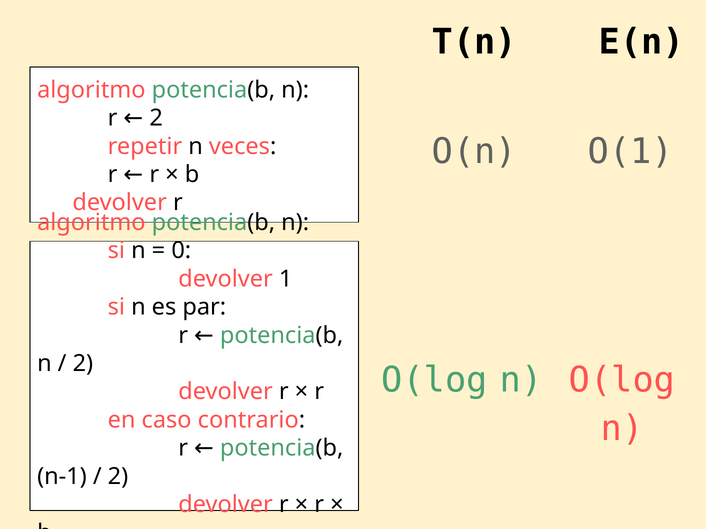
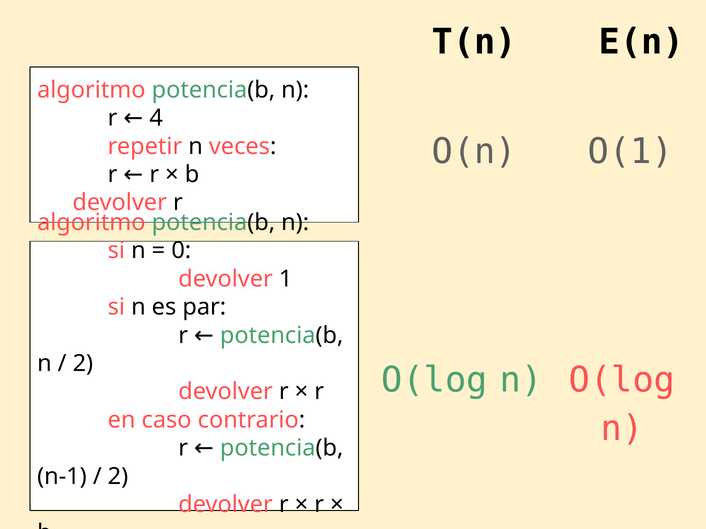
r 2: 2 -> 4
